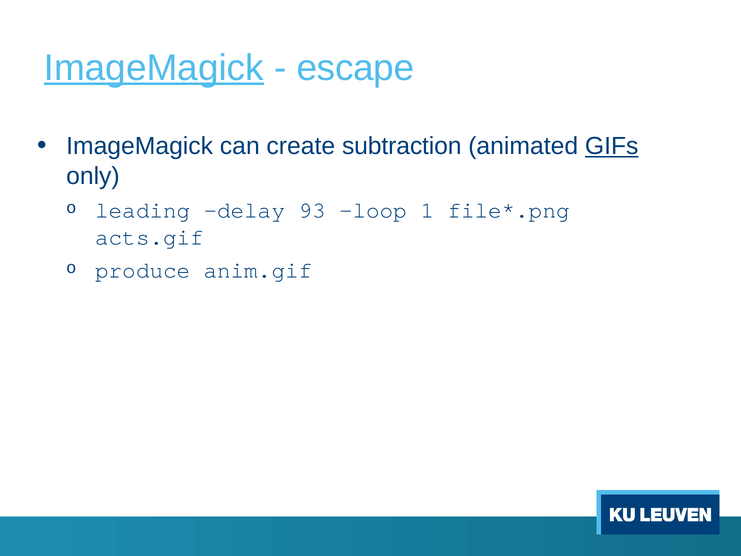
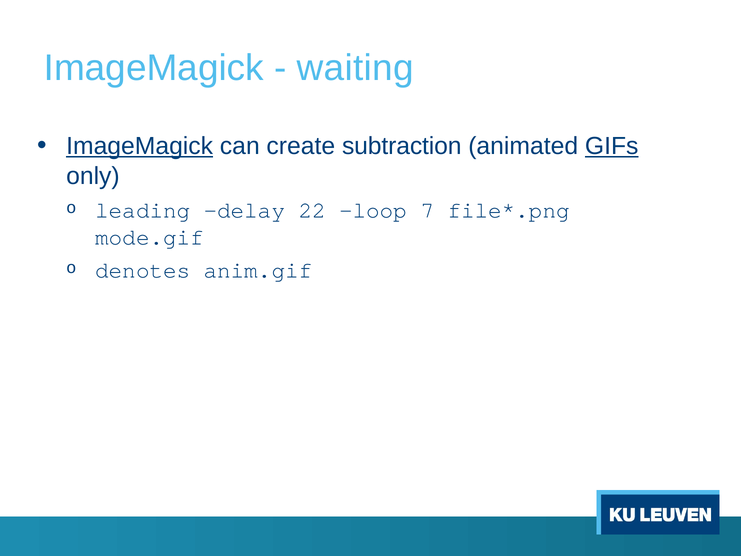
ImageMagick at (154, 68) underline: present -> none
escape: escape -> waiting
ImageMagick at (140, 146) underline: none -> present
93: 93 -> 22
1: 1 -> 7
acts.gif: acts.gif -> mode.gif
produce: produce -> denotes
